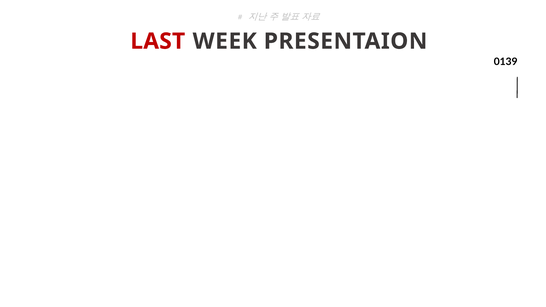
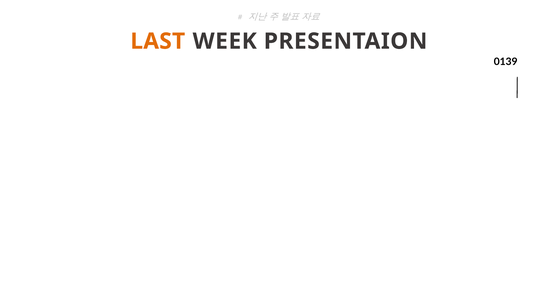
LAST colour: red -> orange
